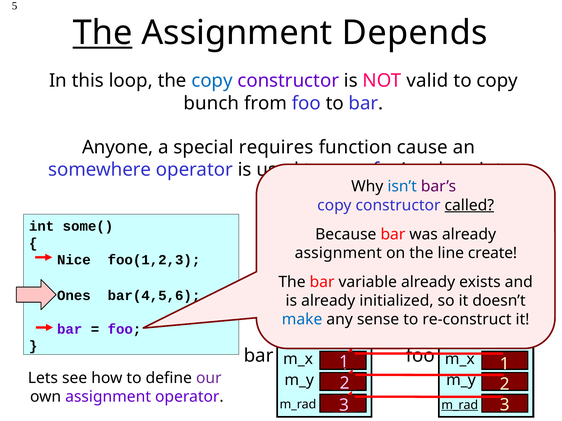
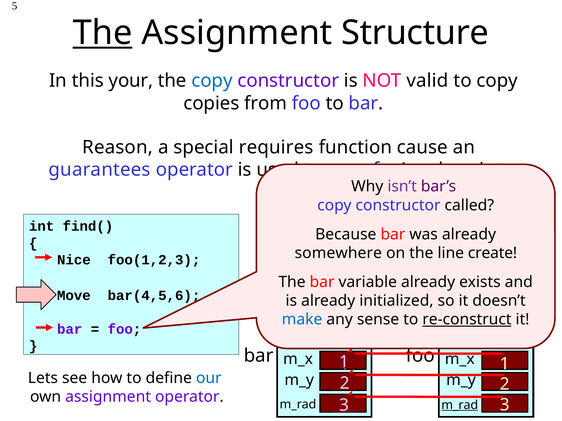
Depends: Depends -> Structure
this loop: loop -> your
bunch at (211, 103): bunch -> copies
Anyone: Anyone -> Reason
somewhere: somewhere -> guarantees
isn’t colour: blue -> purple
called underline: present -> none
some(: some( -> find(
assignment at (338, 253): assignment -> somewhere
Ones: Ones -> Move
re-construct underline: none -> present
our colour: purple -> blue
